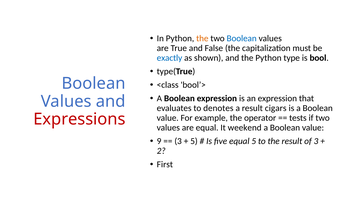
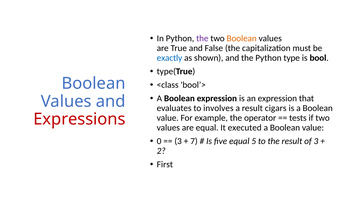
the at (202, 38) colour: orange -> purple
Boolean at (242, 38) colour: blue -> orange
denotes: denotes -> involves
weekend: weekend -> executed
9: 9 -> 0
5 at (194, 141): 5 -> 7
